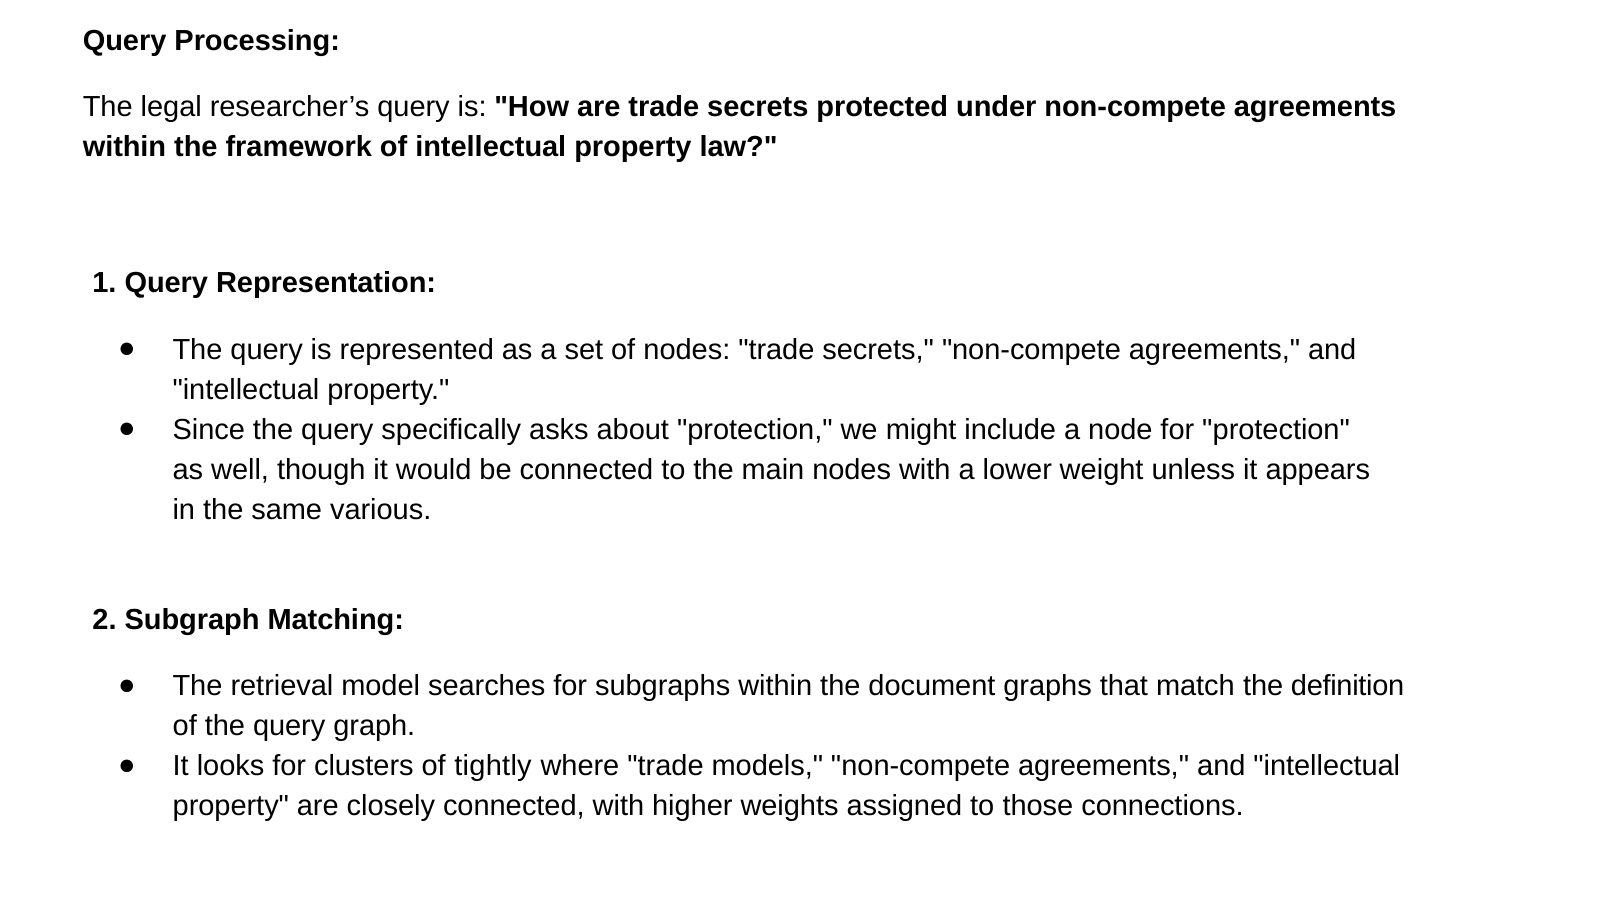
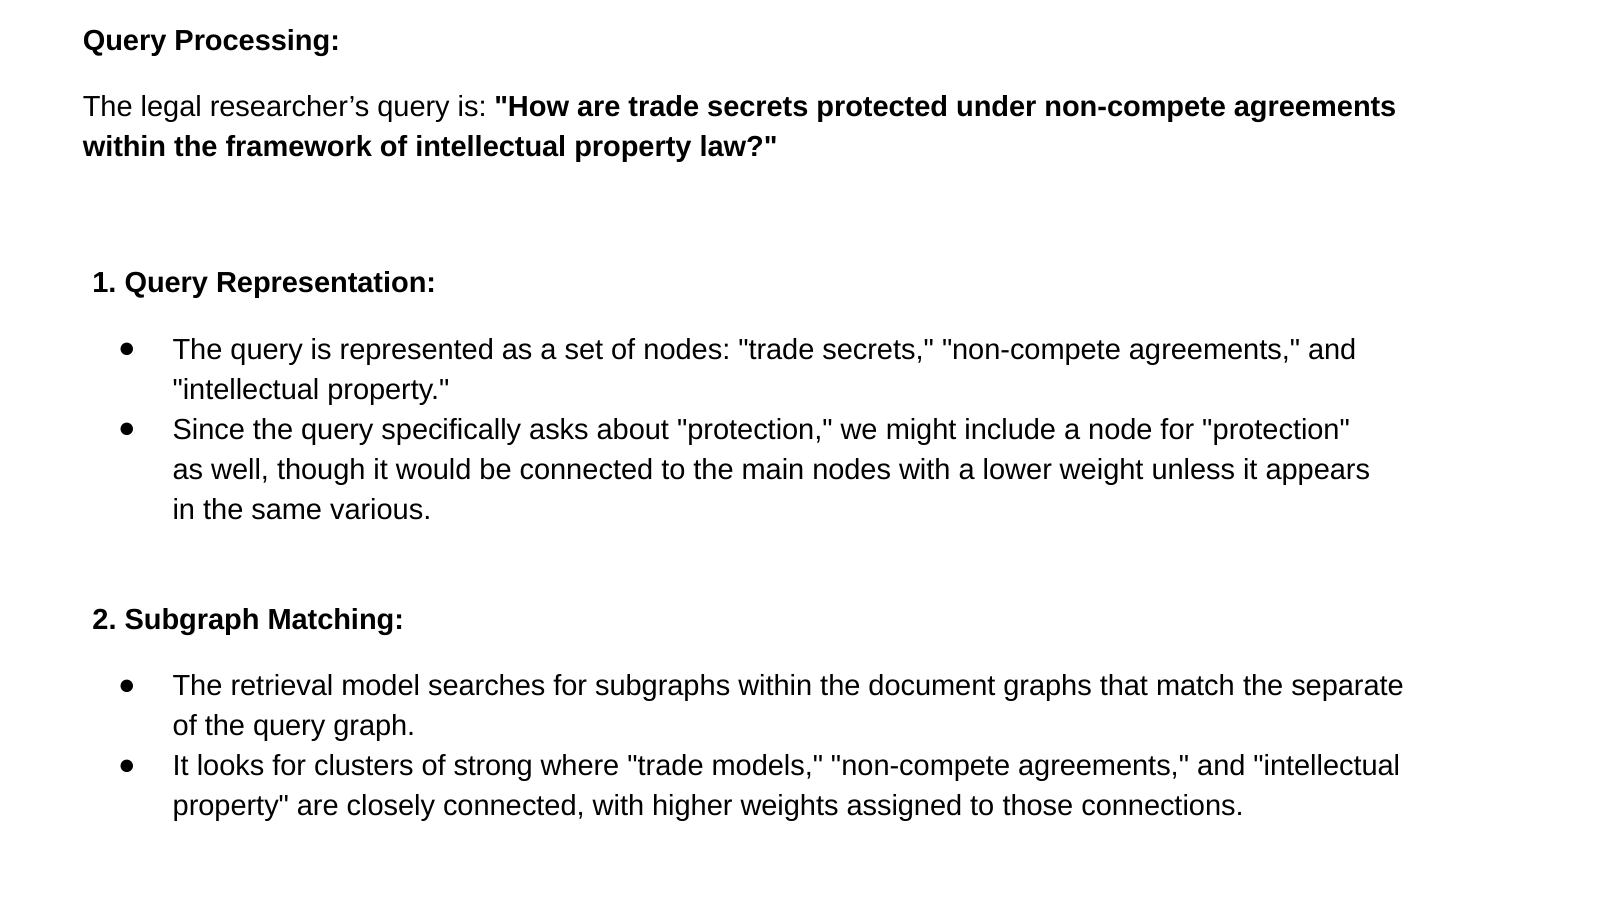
definition: definition -> separate
tightly: tightly -> strong
